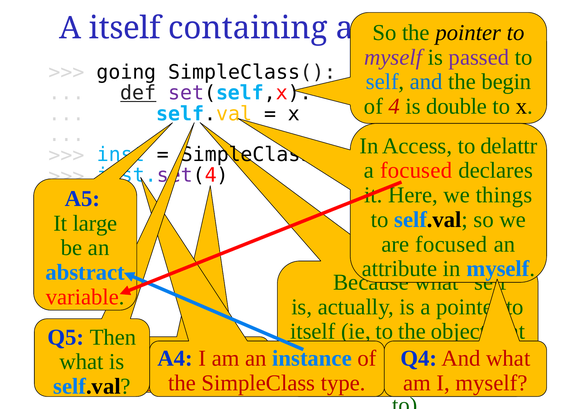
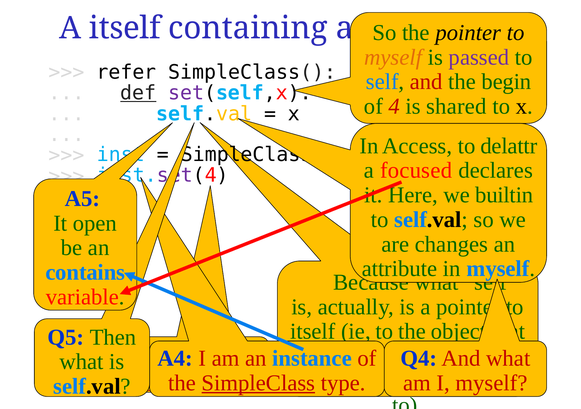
myself at (393, 57) colour: purple -> orange
going: going -> refer
and at (426, 82) colour: blue -> red
double: double -> shared
things: things -> builtin
large: large -> open
focused at (451, 244): focused -> changes
abstract: abstract -> contains
SimpleClass underline: none -> present
